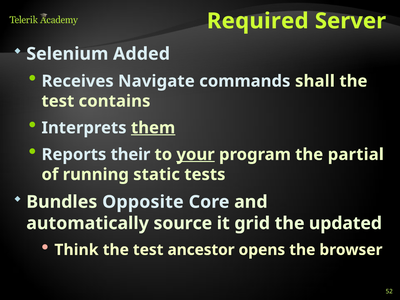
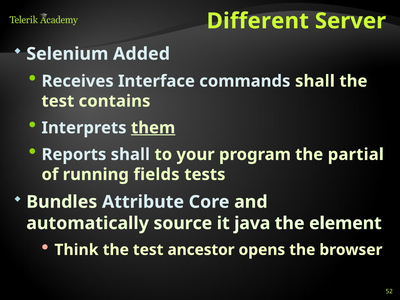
Required: Required -> Different
Navigate: Navigate -> Interface
Reports their: their -> shall
your underline: present -> none
static: static -> fields
Opposite: Opposite -> Attribute
grid: grid -> java
updated: updated -> element
